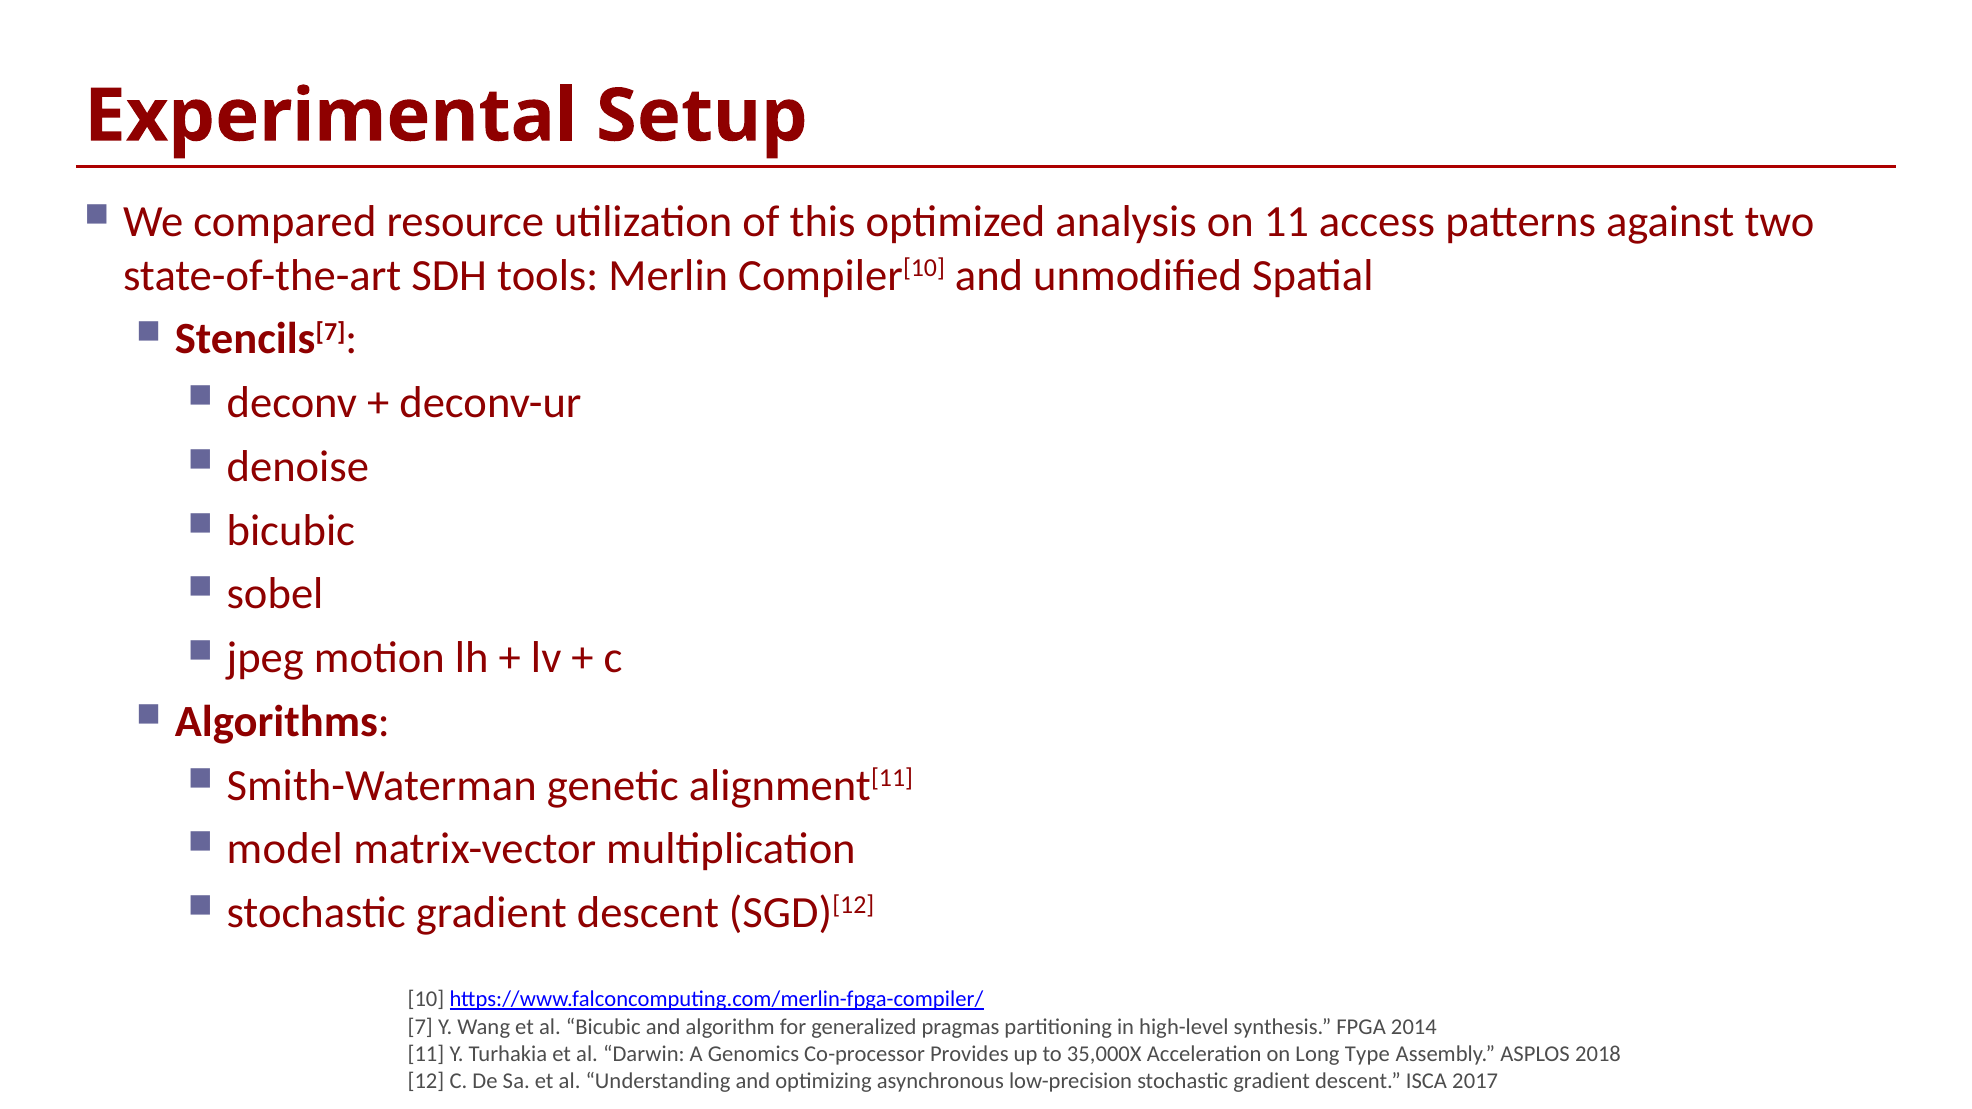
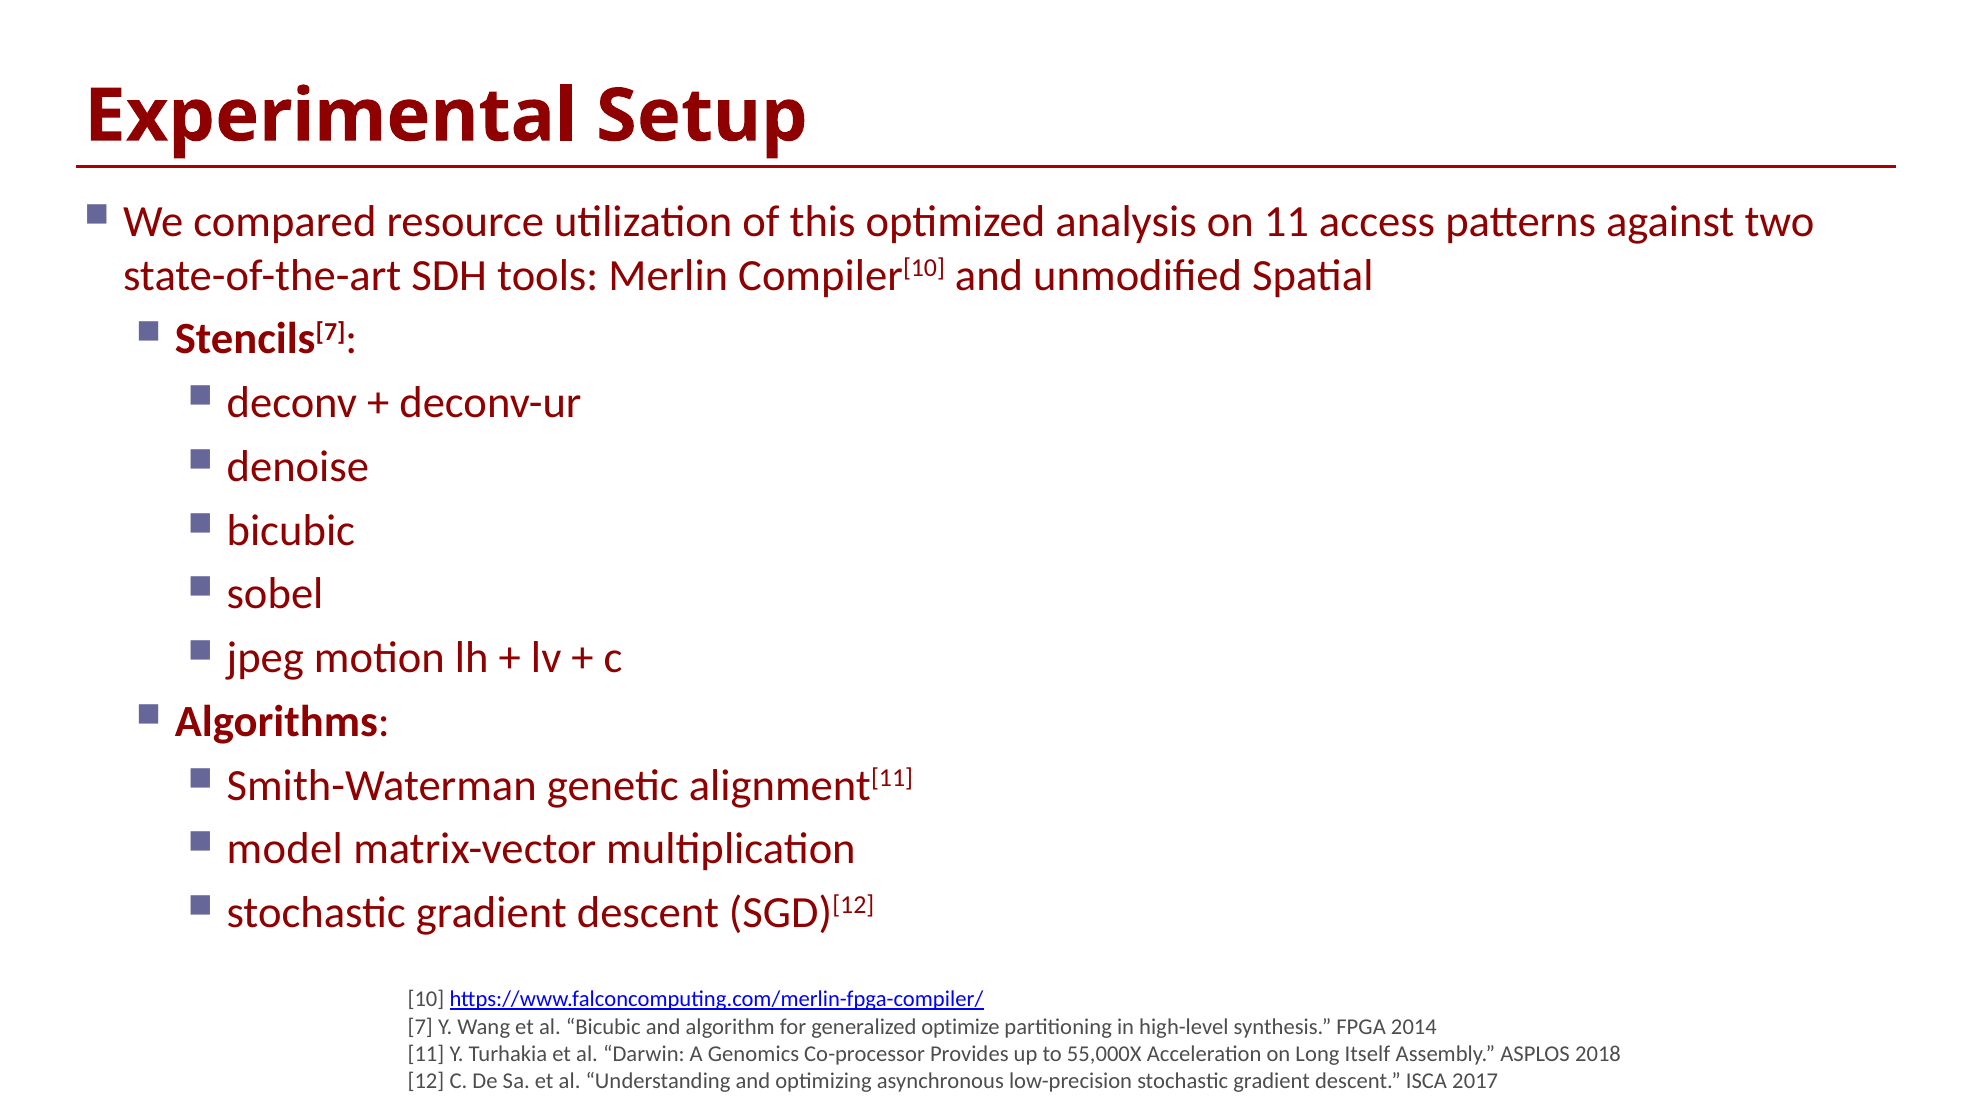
pragmas: pragmas -> optimize
35,000X: 35,000X -> 55,000X
Type: Type -> Itself
